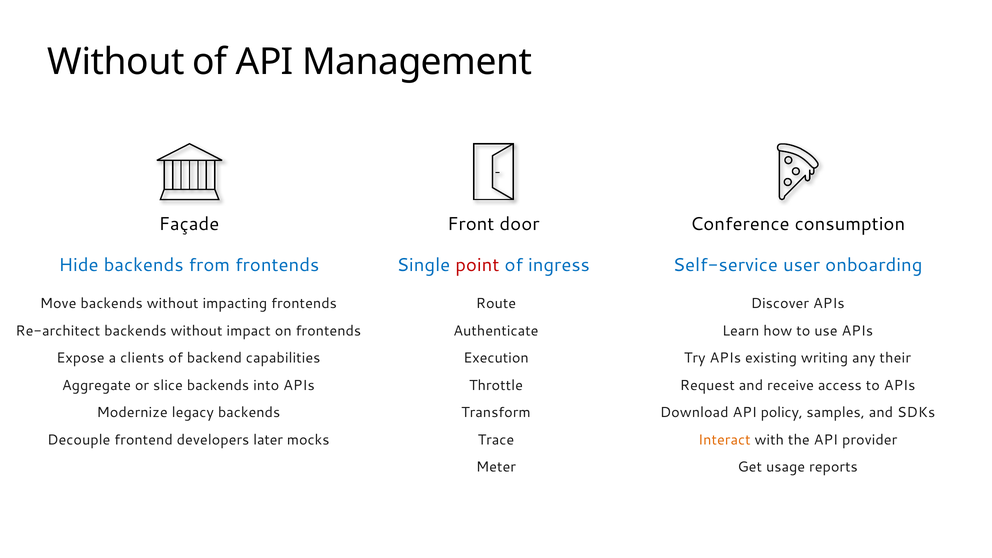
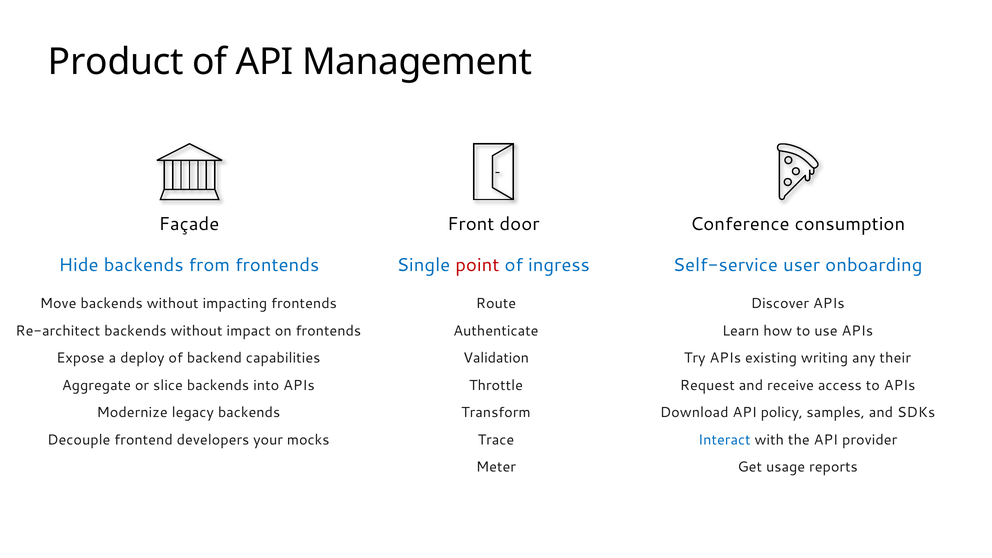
Without at (116, 62): Without -> Product
clients: clients -> deploy
Execution: Execution -> Validation
later: later -> your
Interact colour: orange -> blue
